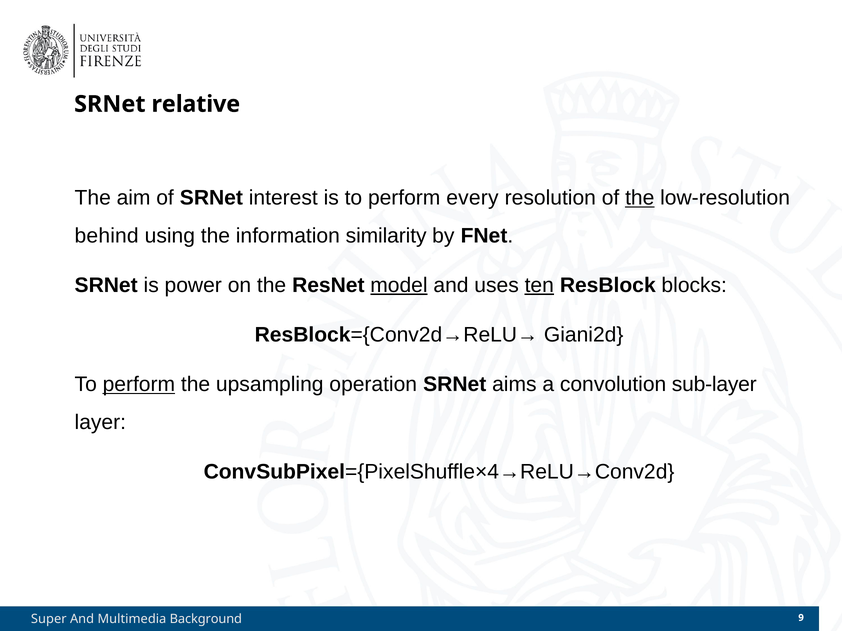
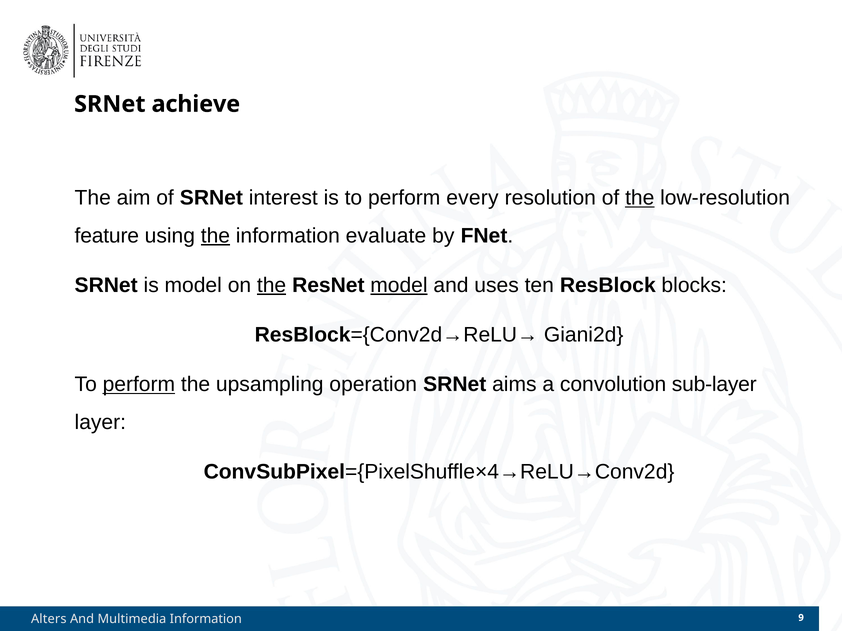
relative: relative -> achieve
behind: behind -> feature
the at (215, 236) underline: none -> present
similarity: similarity -> evaluate
is power: power -> model
the at (272, 285) underline: none -> present
ten underline: present -> none
Super: Super -> Alters
Multimedia Background: Background -> Information
